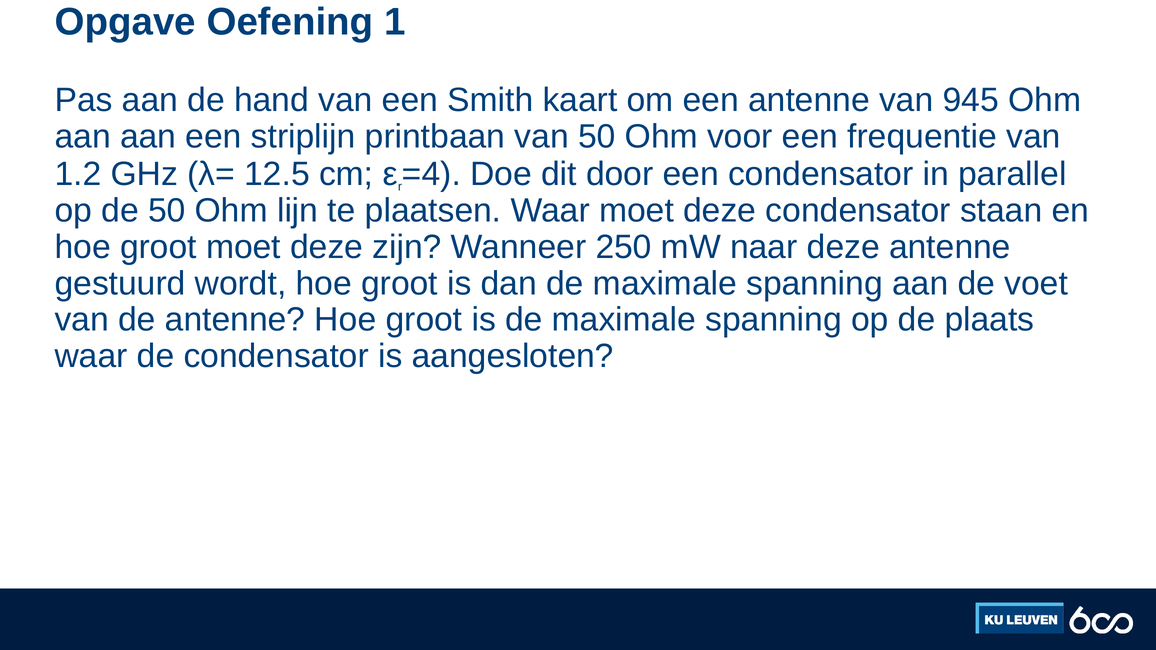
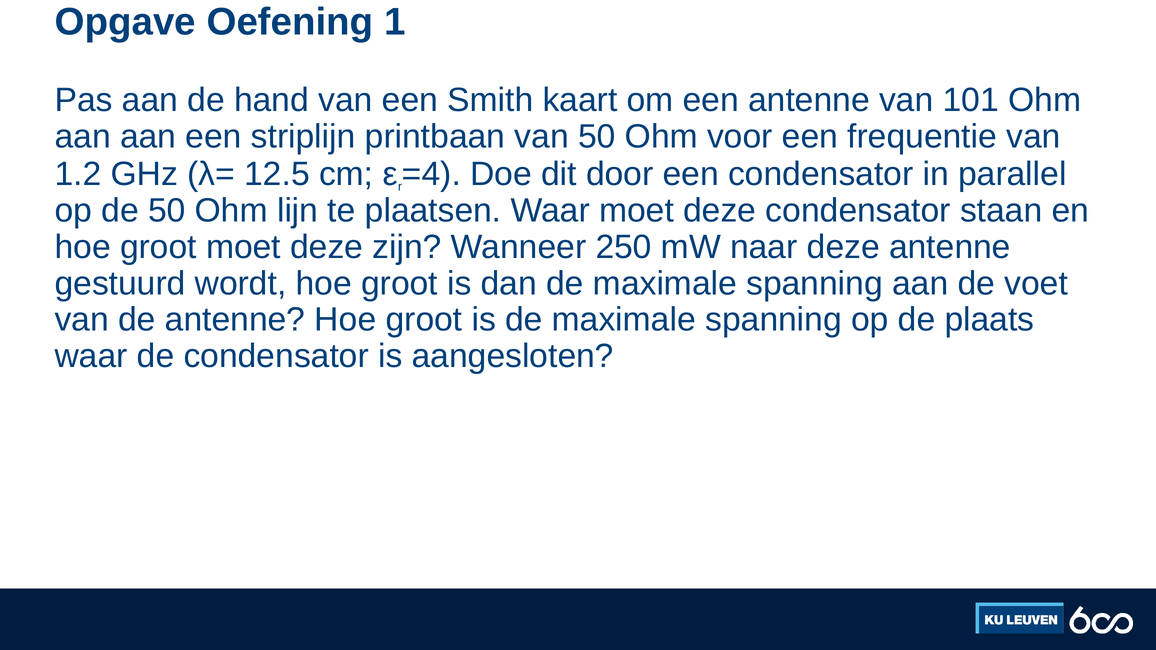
945: 945 -> 101
